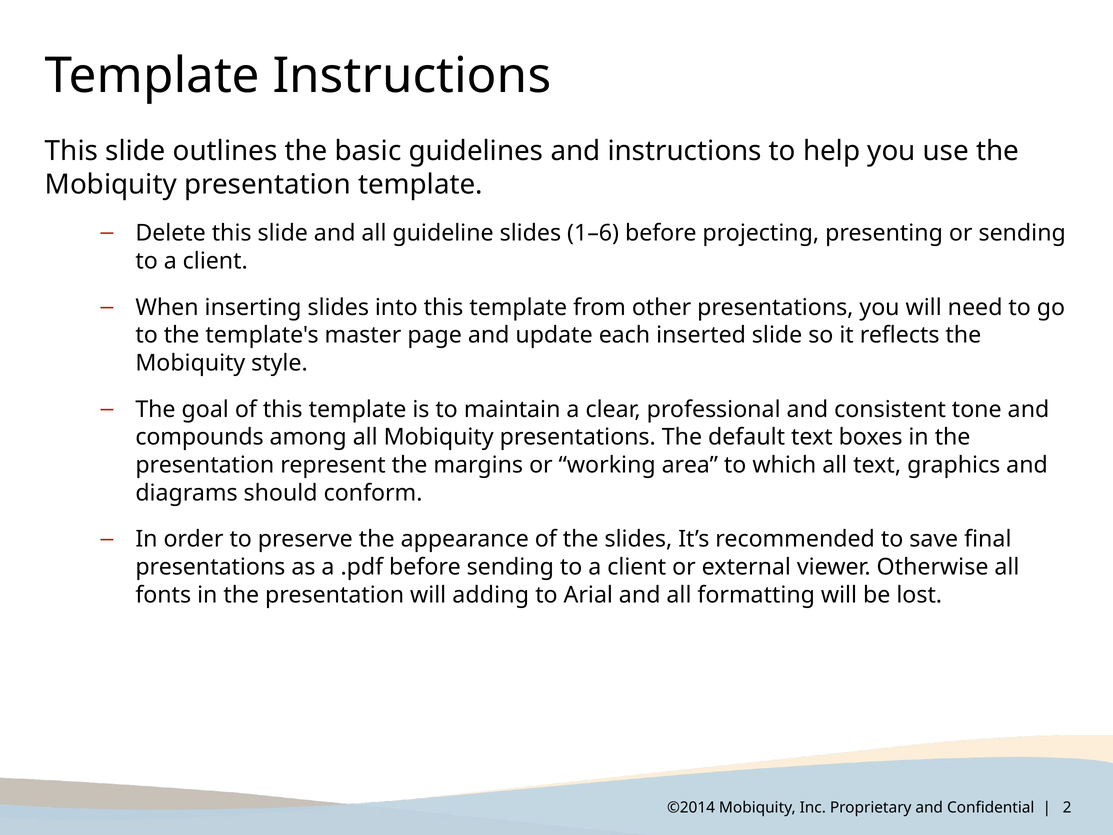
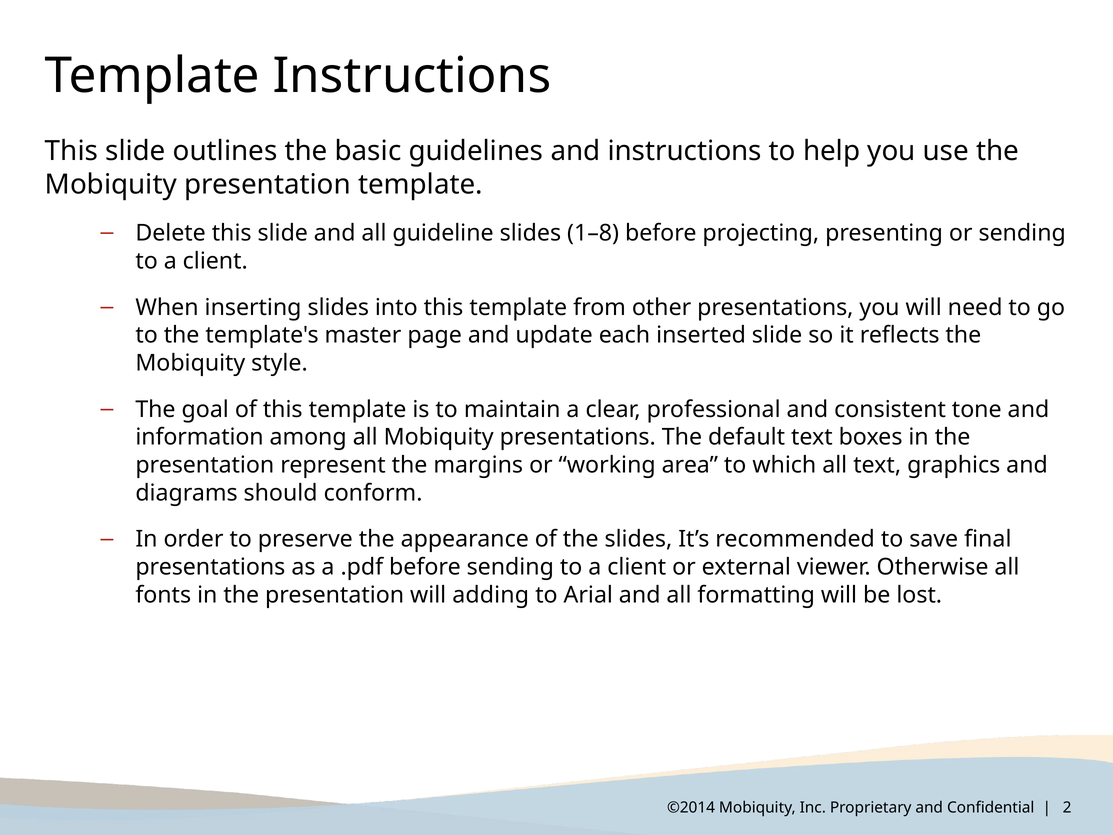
1–6: 1–6 -> 1–8
compounds: compounds -> information
